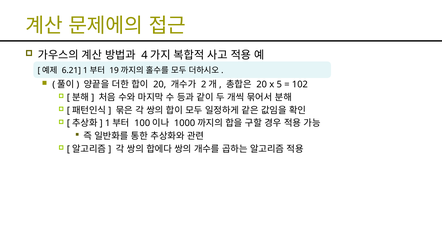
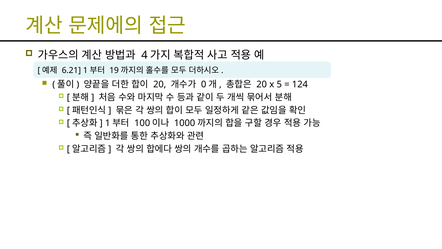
2: 2 -> 0
102: 102 -> 124
